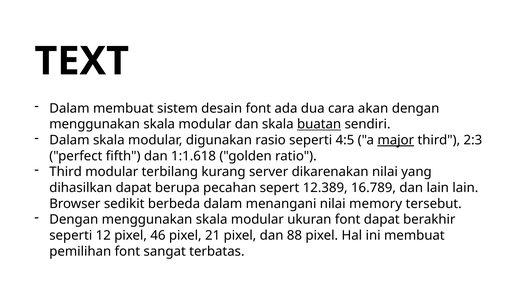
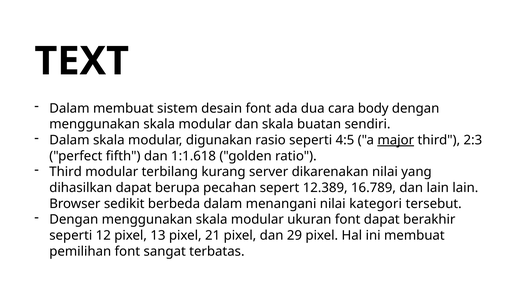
akan: akan -> body
buatan underline: present -> none
memory: memory -> kategori
46: 46 -> 13
88: 88 -> 29
